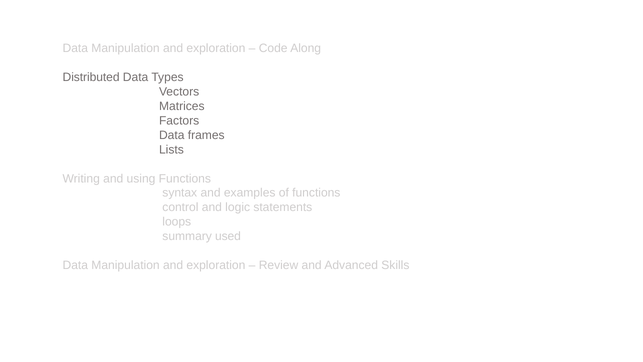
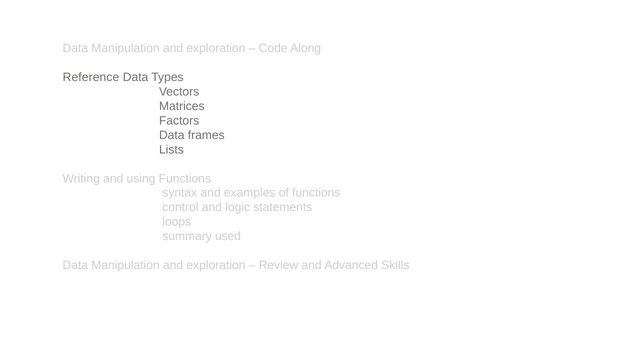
Distributed: Distributed -> Reference
